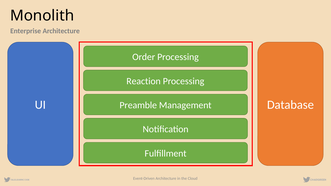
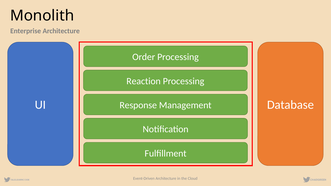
Preamble: Preamble -> Response
